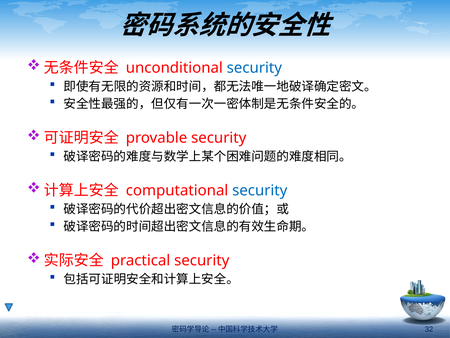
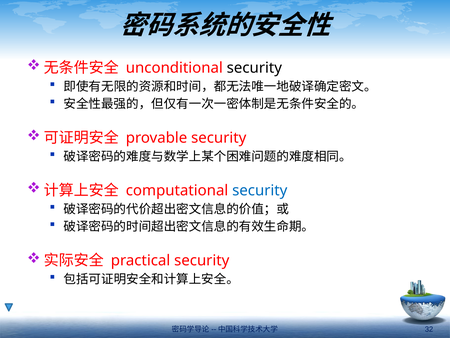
security at (254, 68) colour: blue -> black
